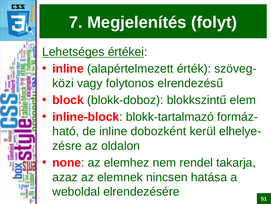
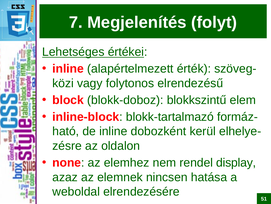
takarja: takarja -> display
